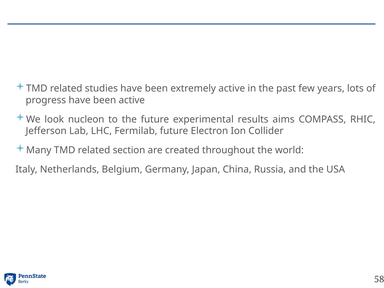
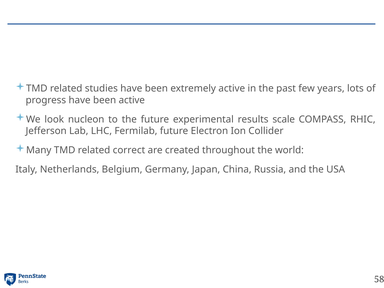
aims: aims -> scale
section: section -> correct
